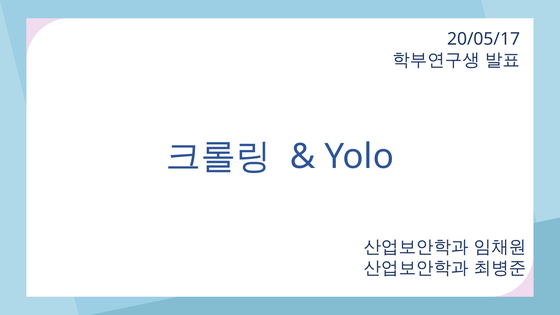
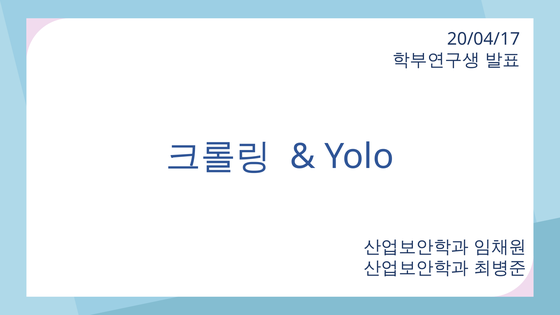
20/05/17: 20/05/17 -> 20/04/17
